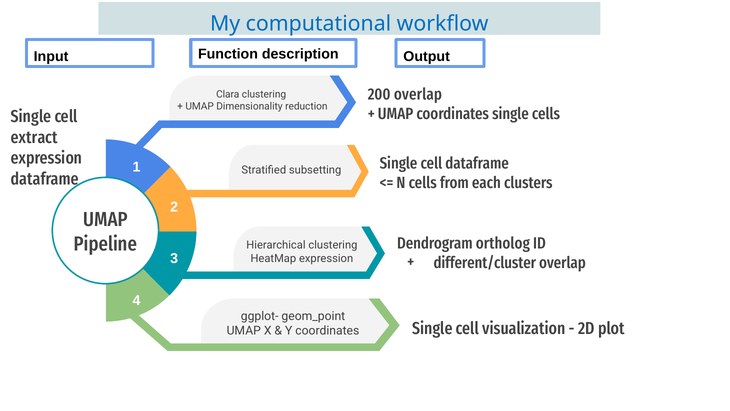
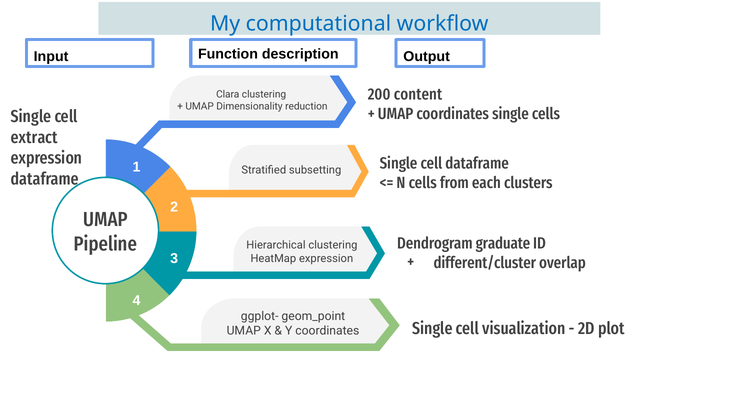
200 overlap: overlap -> content
ortholog: ortholog -> graduate
